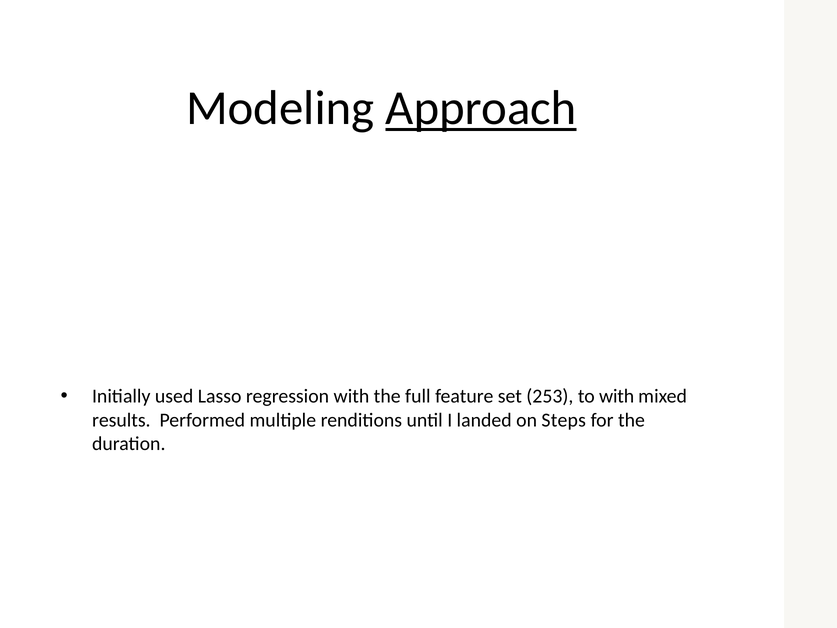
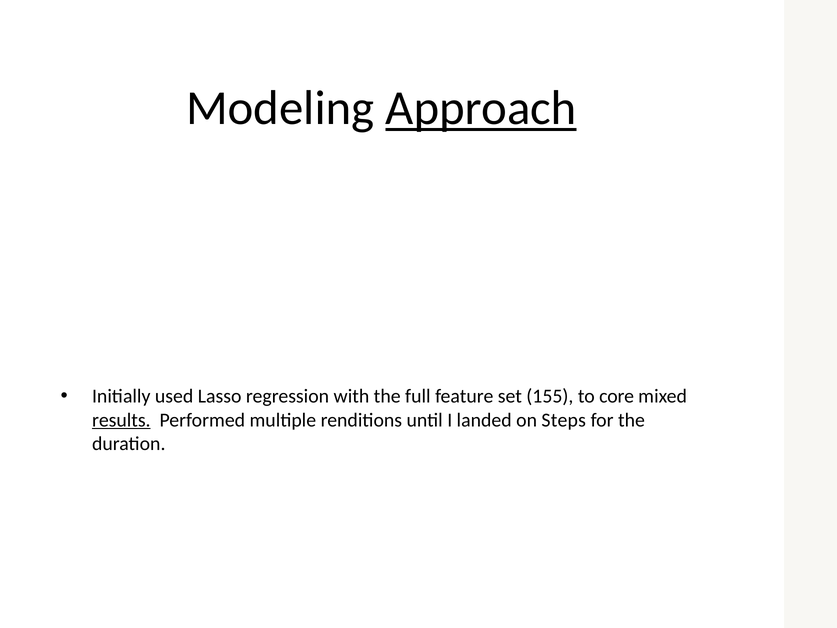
253: 253 -> 155
to with: with -> core
results underline: none -> present
